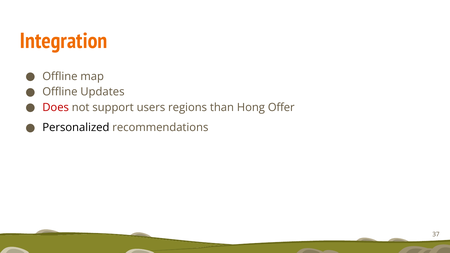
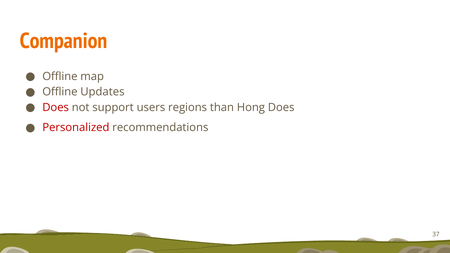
Integration: Integration -> Companion
Hong Offer: Offer -> Does
Personalized colour: black -> red
